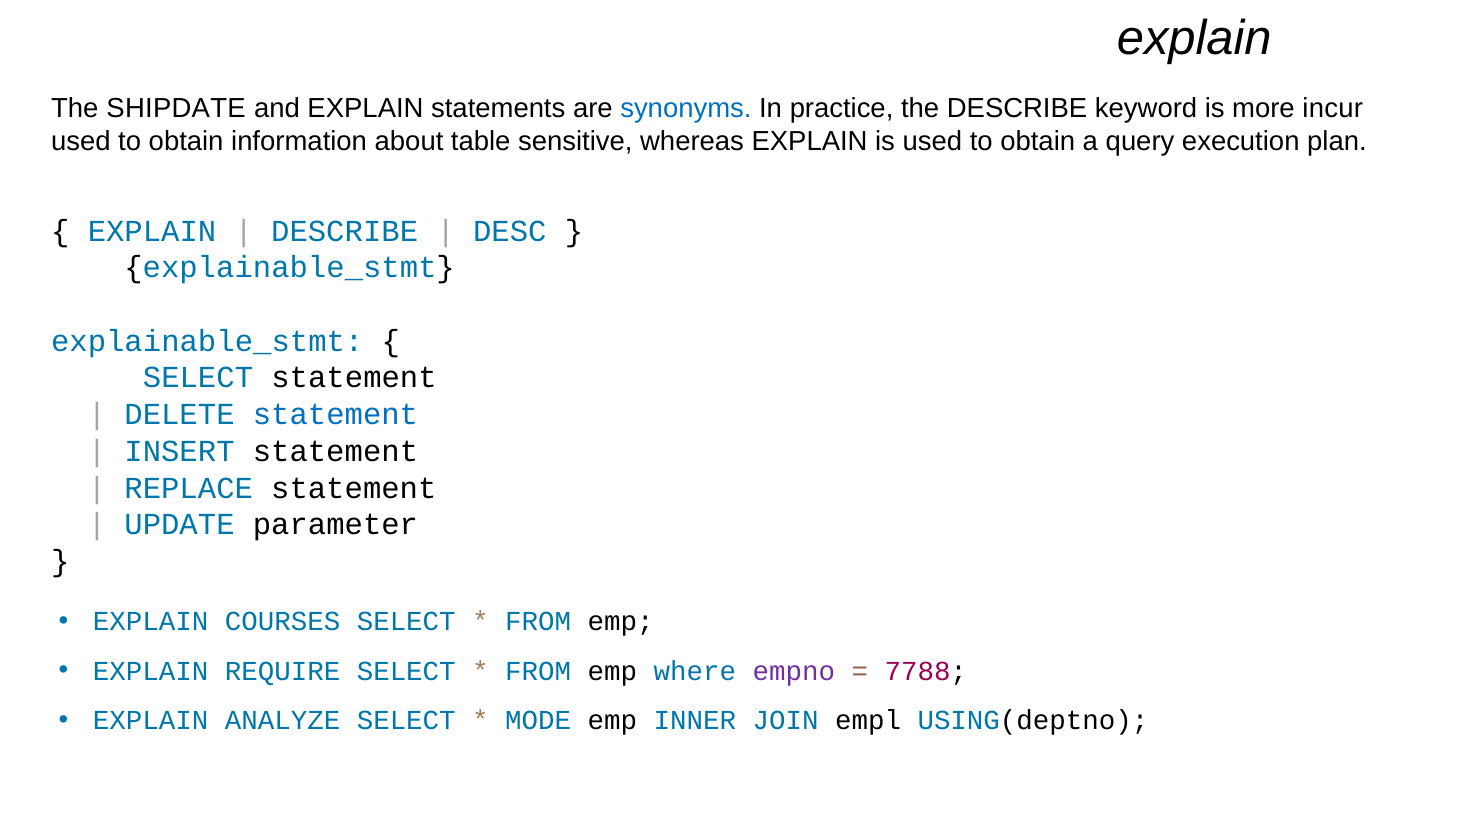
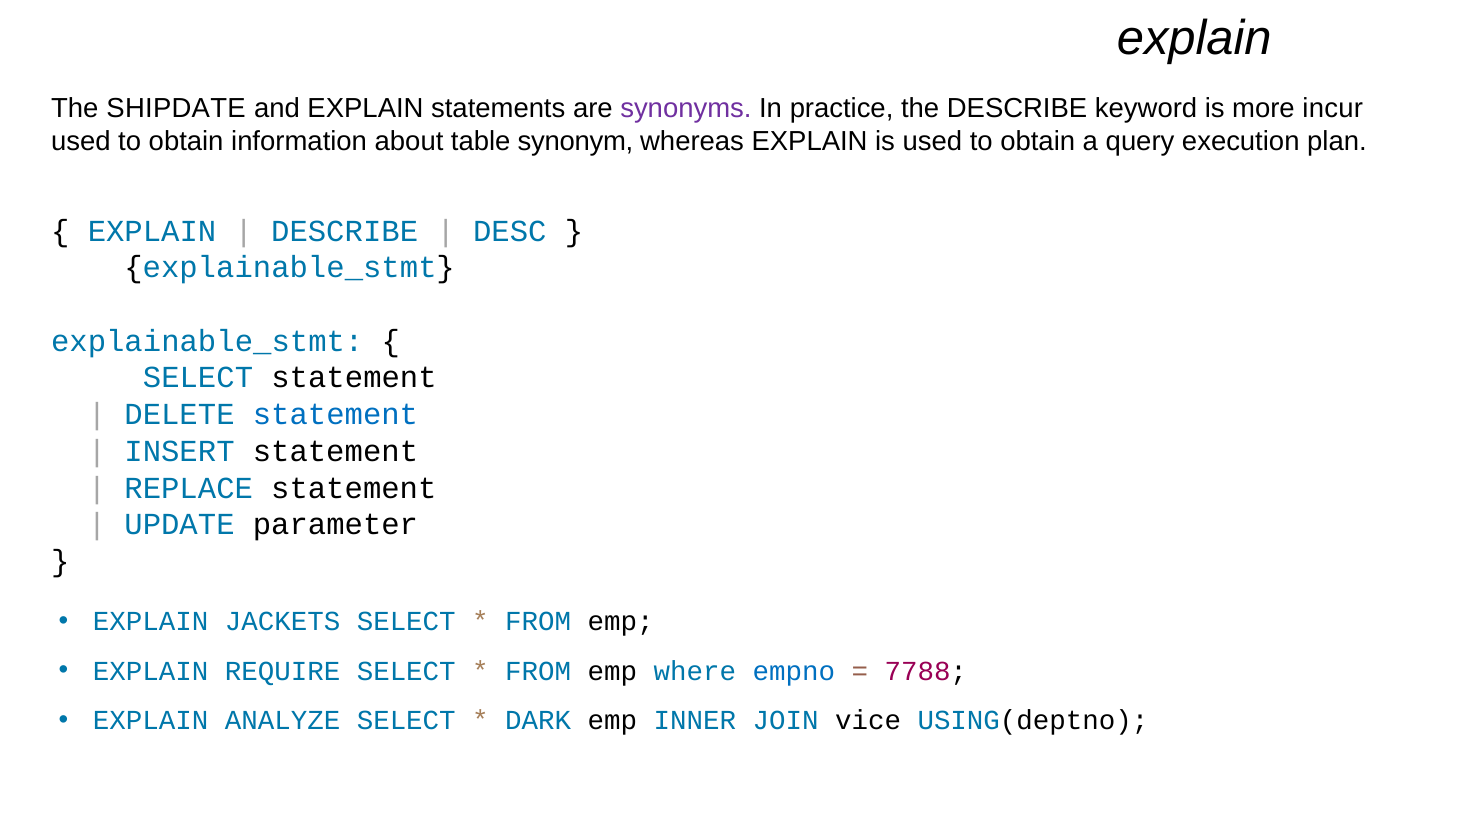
synonyms colour: blue -> purple
sensitive: sensitive -> synonym
COURSES: COURSES -> JACKETS
empno colour: purple -> blue
MODE: MODE -> DARK
empl: empl -> vice
